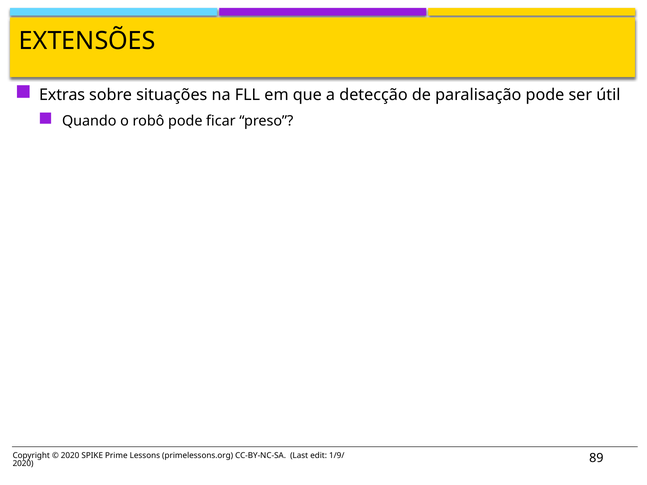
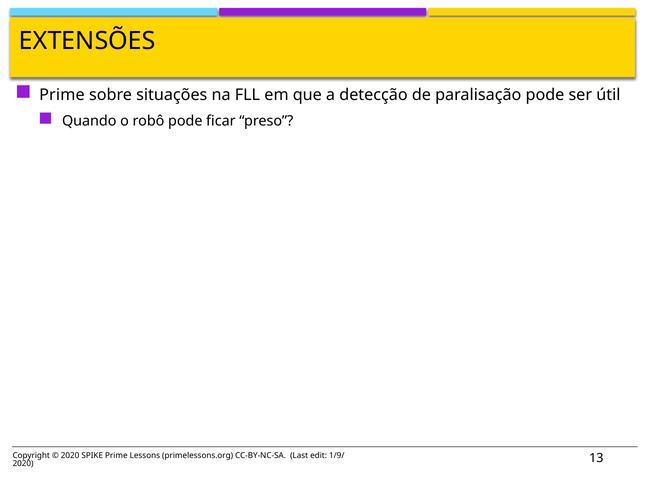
Extras at (62, 95): Extras -> Prime
89: 89 -> 13
